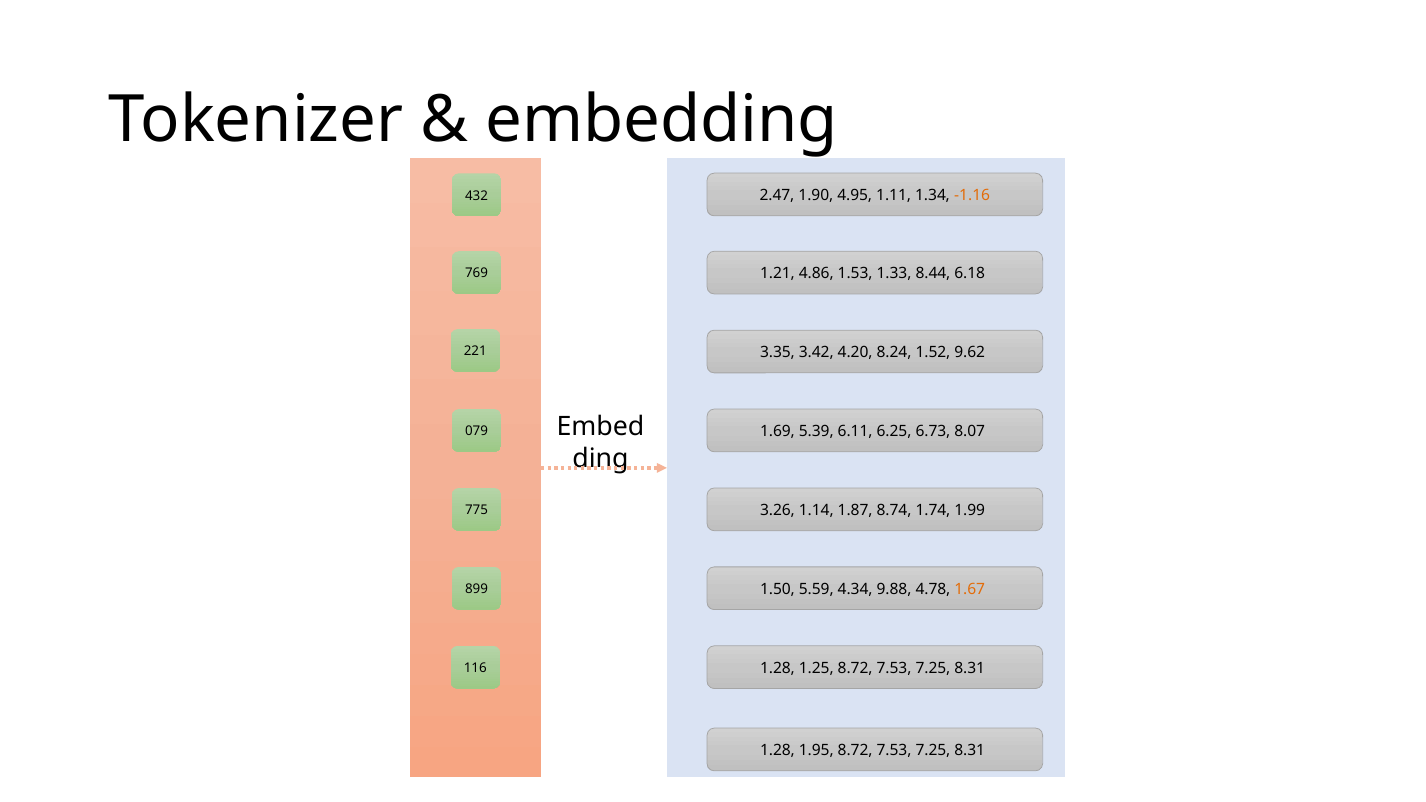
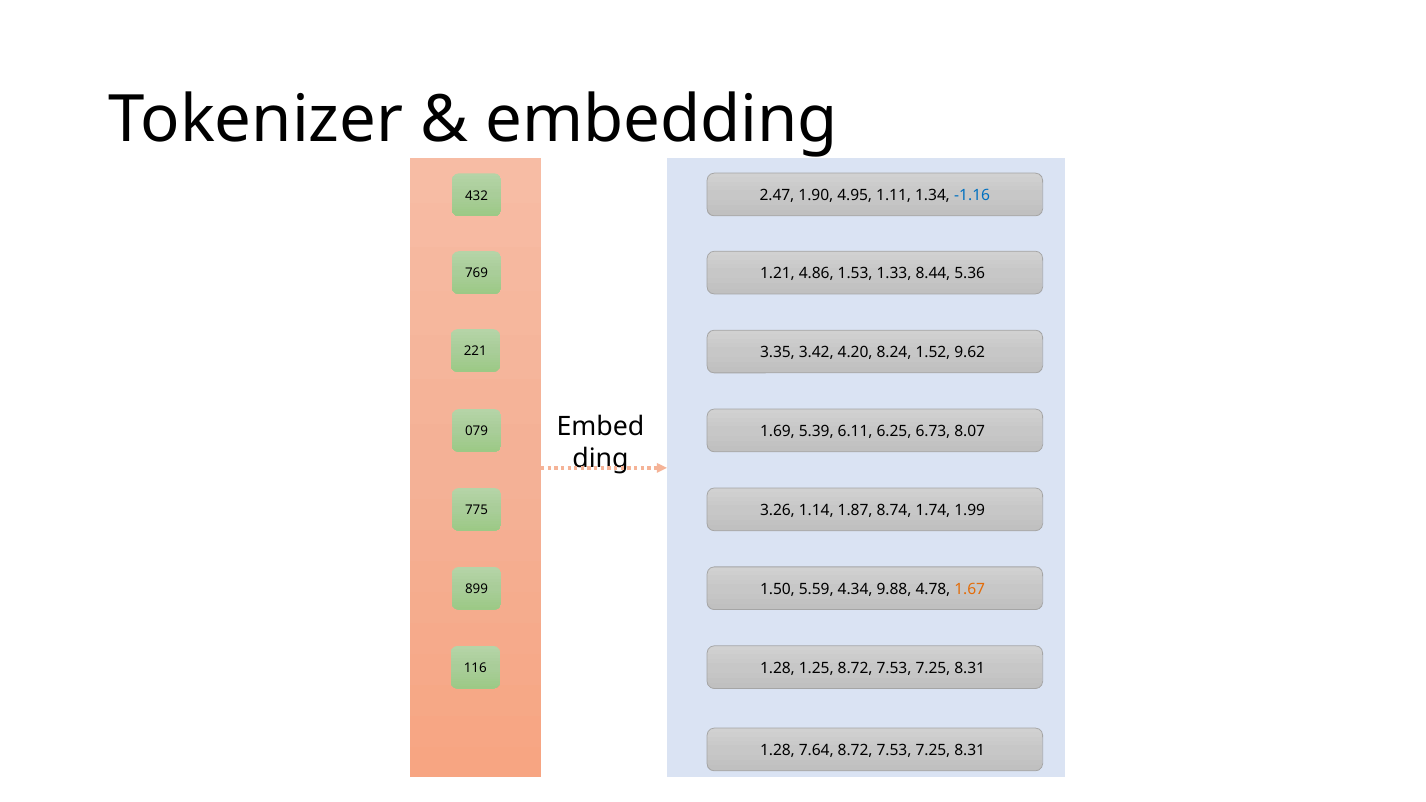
-1.16 colour: orange -> blue
6.18: 6.18 -> 5.36
1.95: 1.95 -> 7.64
